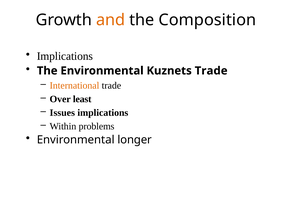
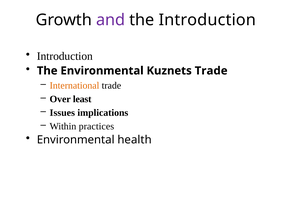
and colour: orange -> purple
the Composition: Composition -> Introduction
Implications at (65, 56): Implications -> Introduction
problems: problems -> practices
longer: longer -> health
